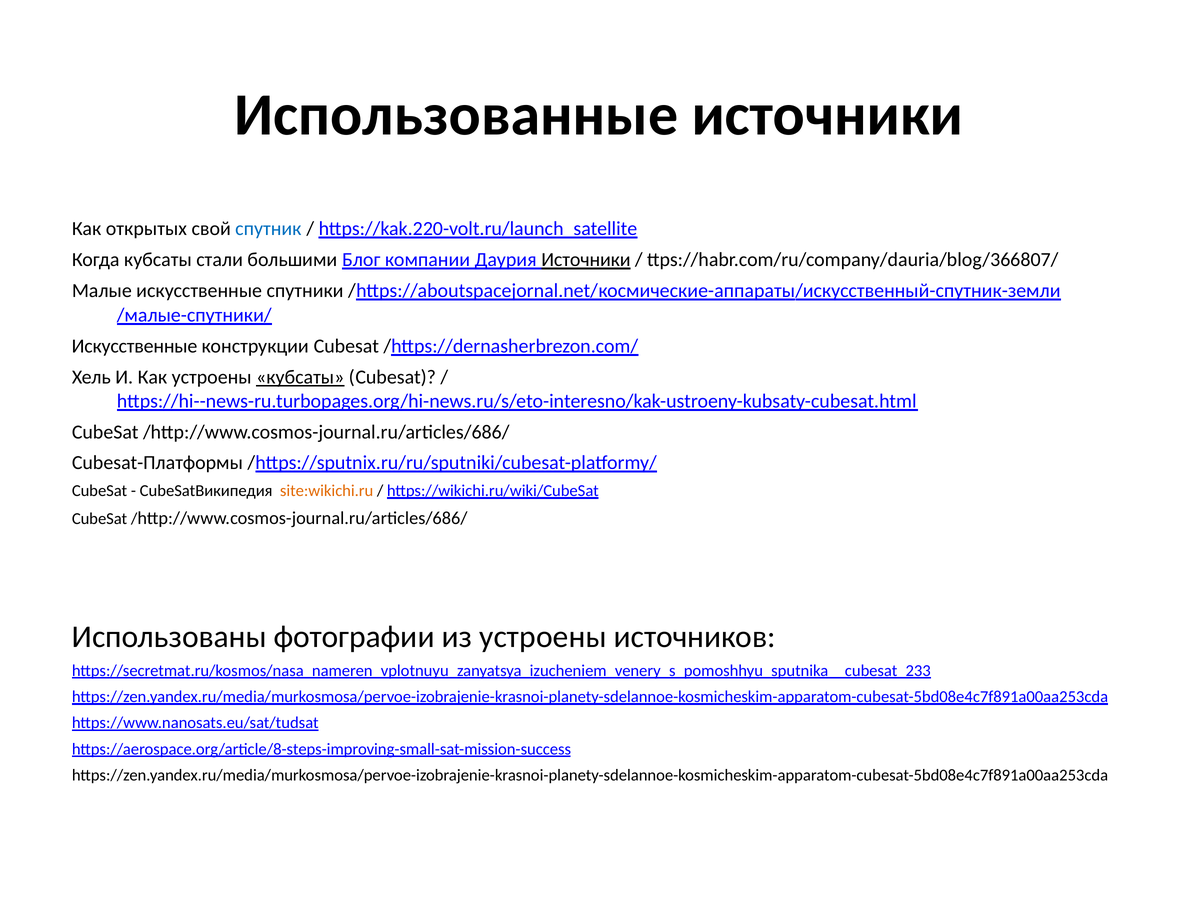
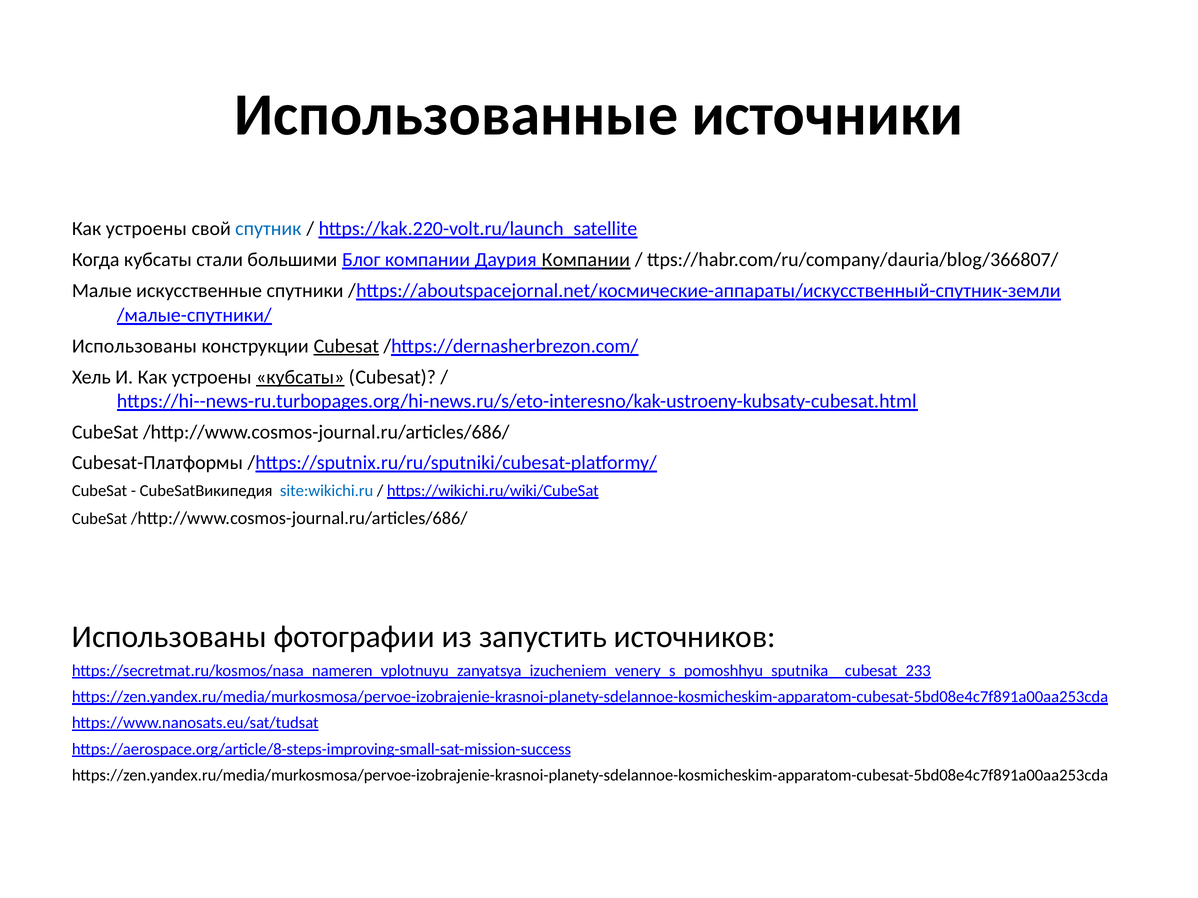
открытых at (146, 229): открытых -> устроены
Даурия Источники: Источники -> Компании
Искусственные at (135, 346): Искусственные -> Использованы
Cubesat at (346, 346) underline: none -> present
site:wikichi.ru colour: orange -> blue
из устроены: устроены -> запустить
